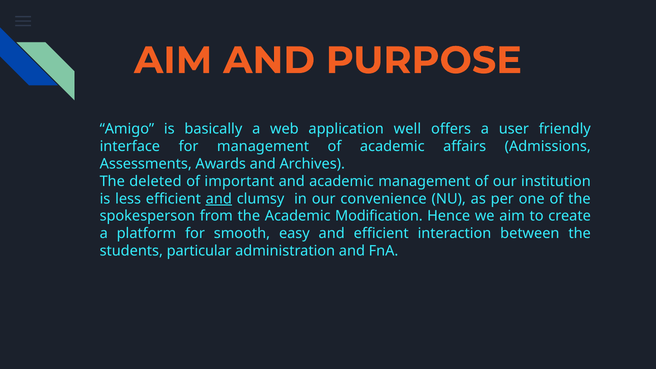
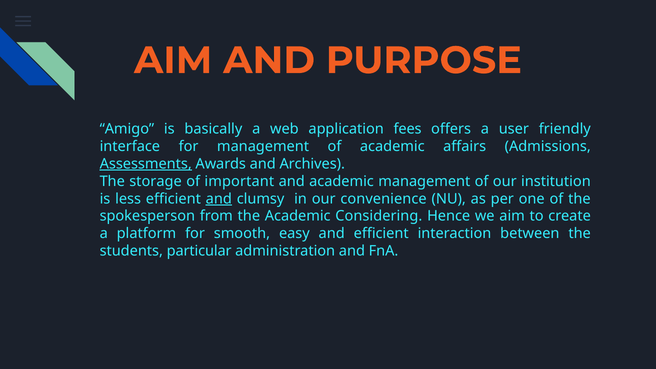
well: well -> fees
Assessments underline: none -> present
deleted: deleted -> storage
Modification: Modification -> Considering
